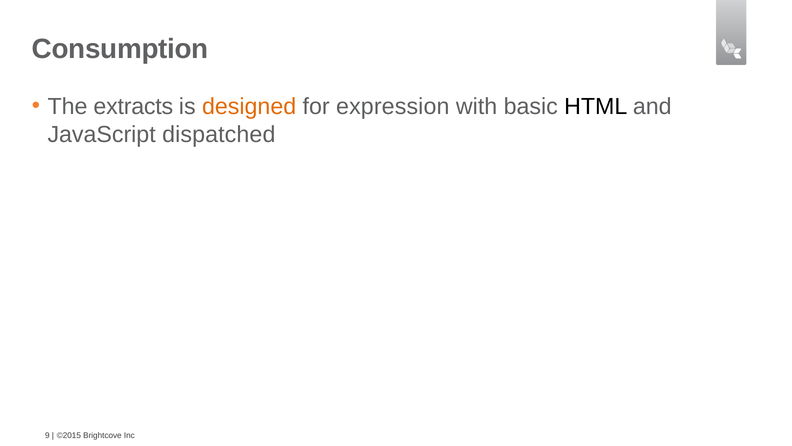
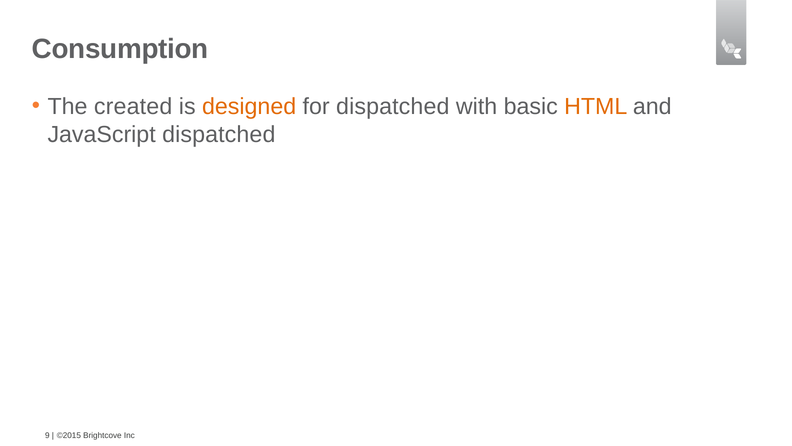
extracts: extracts -> created
for expression: expression -> dispatched
HTML colour: black -> orange
